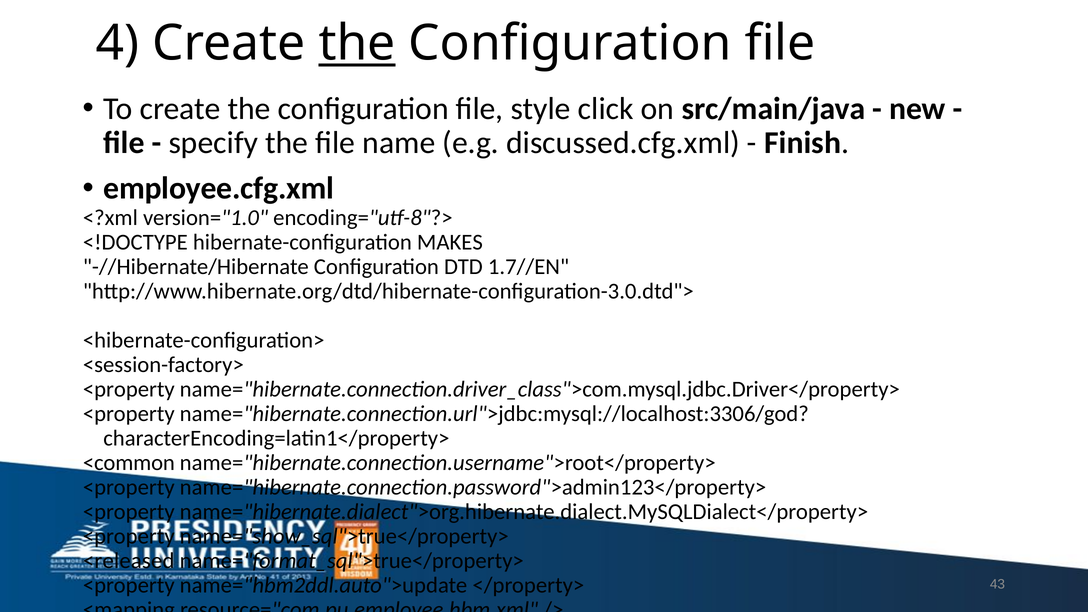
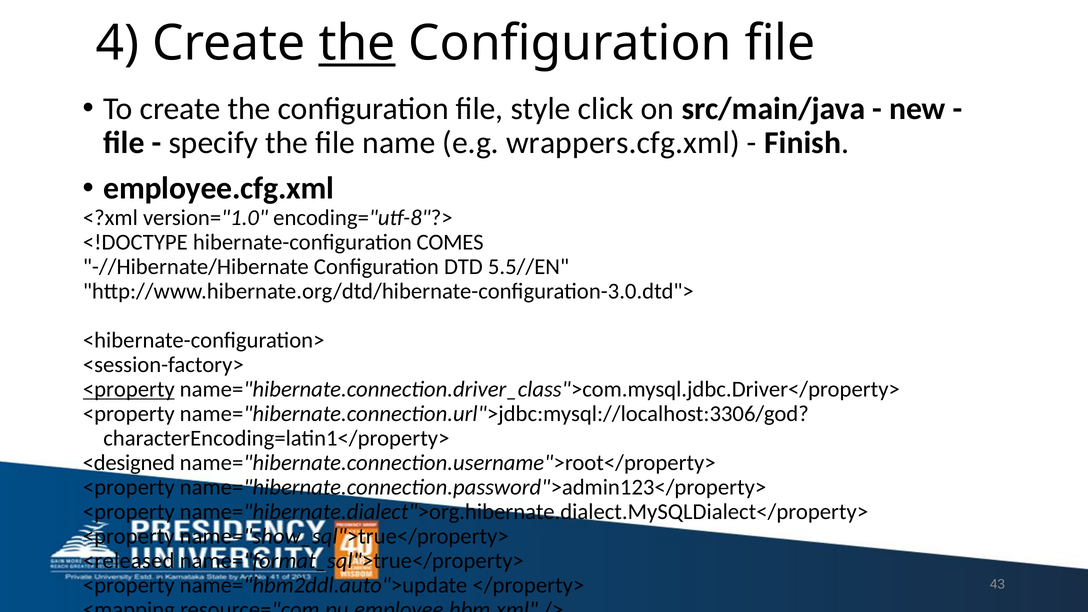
discussed.cfg.xml: discussed.cfg.xml -> wrappers.cfg.xml
MAKES: MAKES -> COMES
1.7//EN: 1.7//EN -> 5.5//EN
<property at (129, 389) underline: none -> present
<common: <common -> <designed
